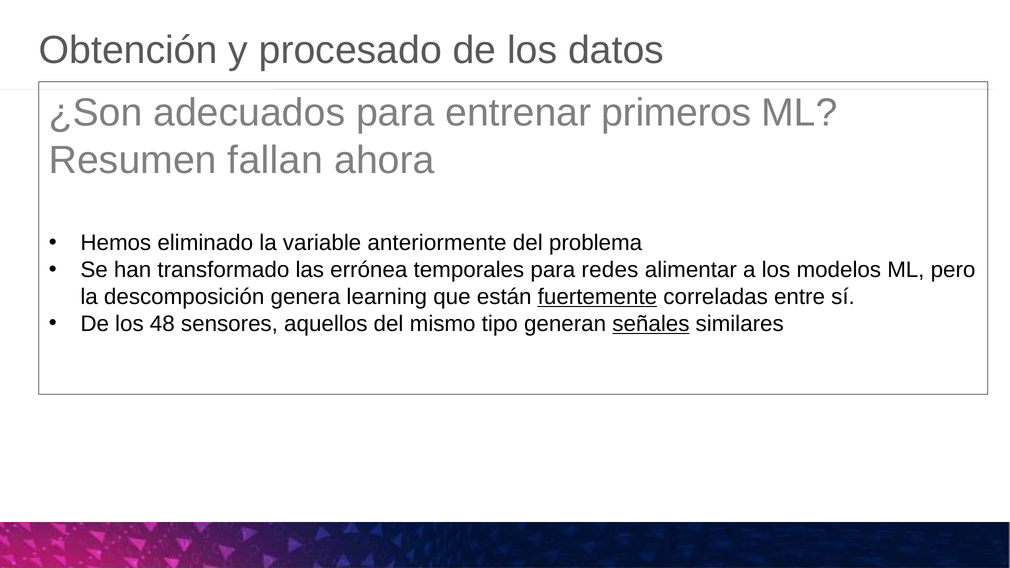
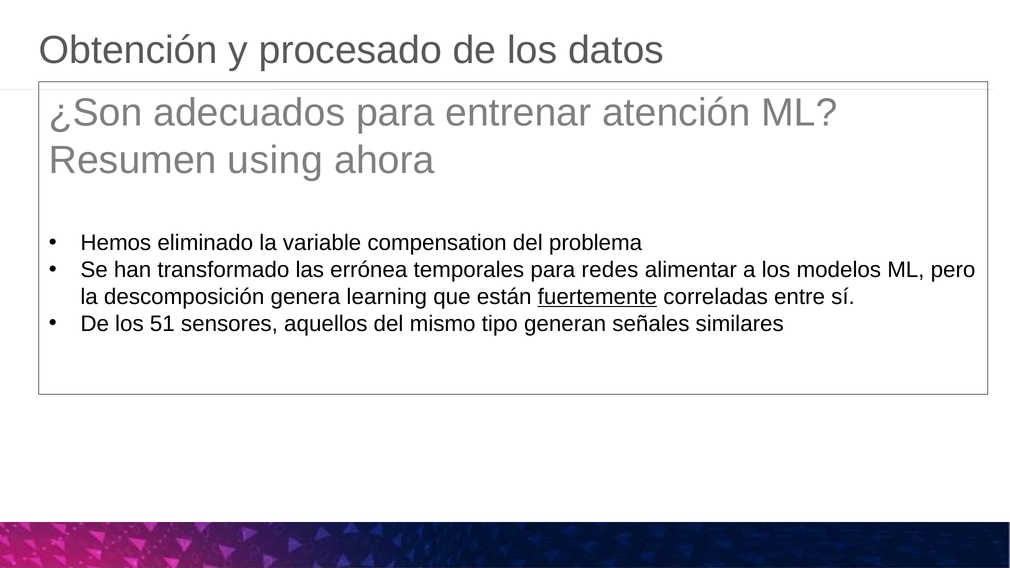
primeros: primeros -> atención
fallan: fallan -> using
anteriormente: anteriormente -> compensation
48: 48 -> 51
señales underline: present -> none
